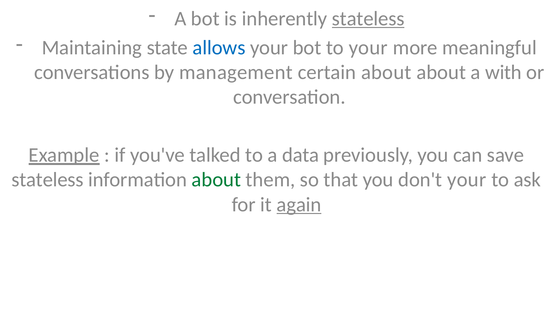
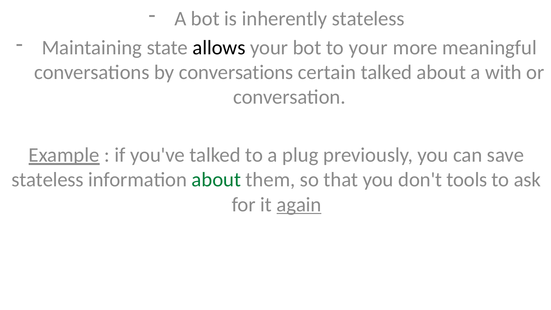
stateless at (368, 19) underline: present -> none
allows colour: blue -> black
by management: management -> conversations
certain about: about -> talked
data: data -> plug
don't your: your -> tools
